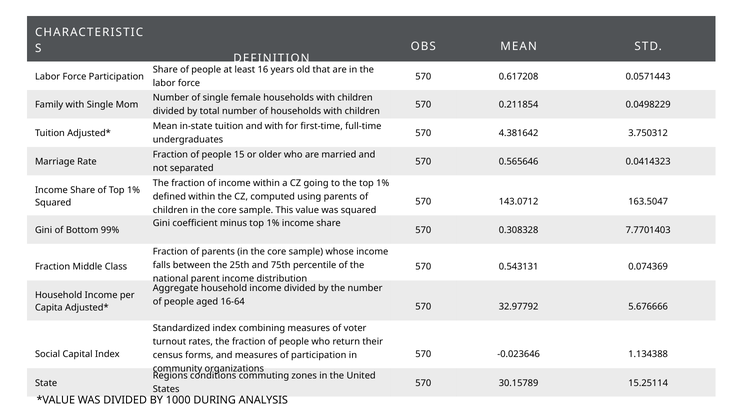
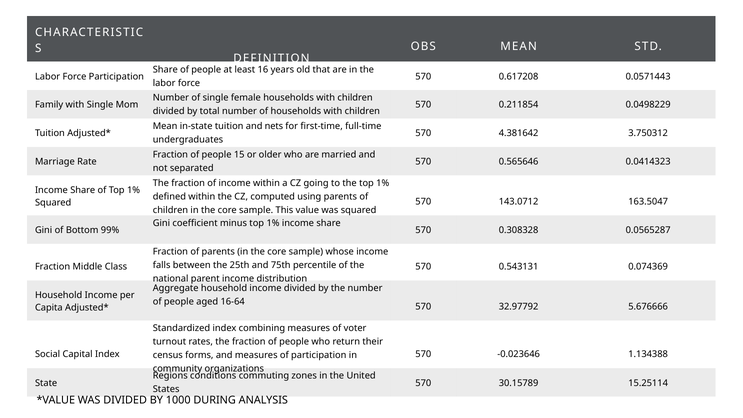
and with: with -> nets
7.7701403: 7.7701403 -> 0.0565287
